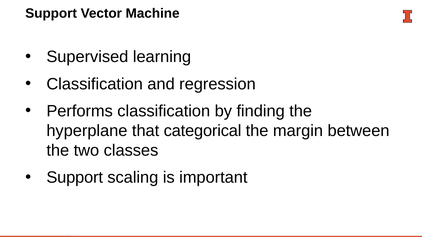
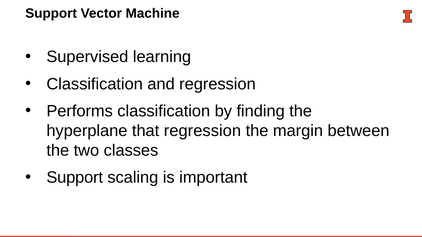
that categorical: categorical -> regression
